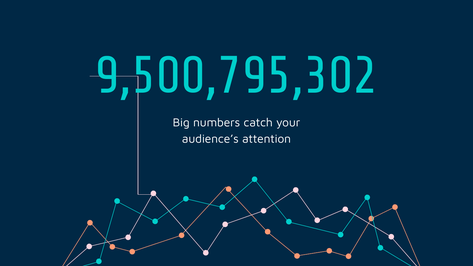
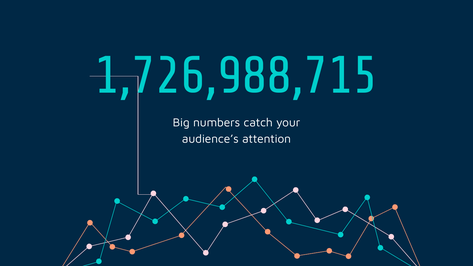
9,500,795,302: 9,500,795,302 -> 1,726,988,715
